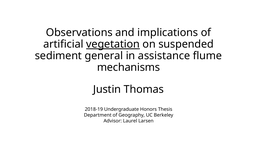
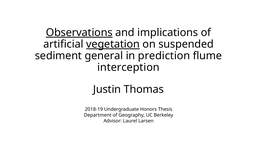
Observations underline: none -> present
assistance: assistance -> prediction
mechanisms: mechanisms -> interception
